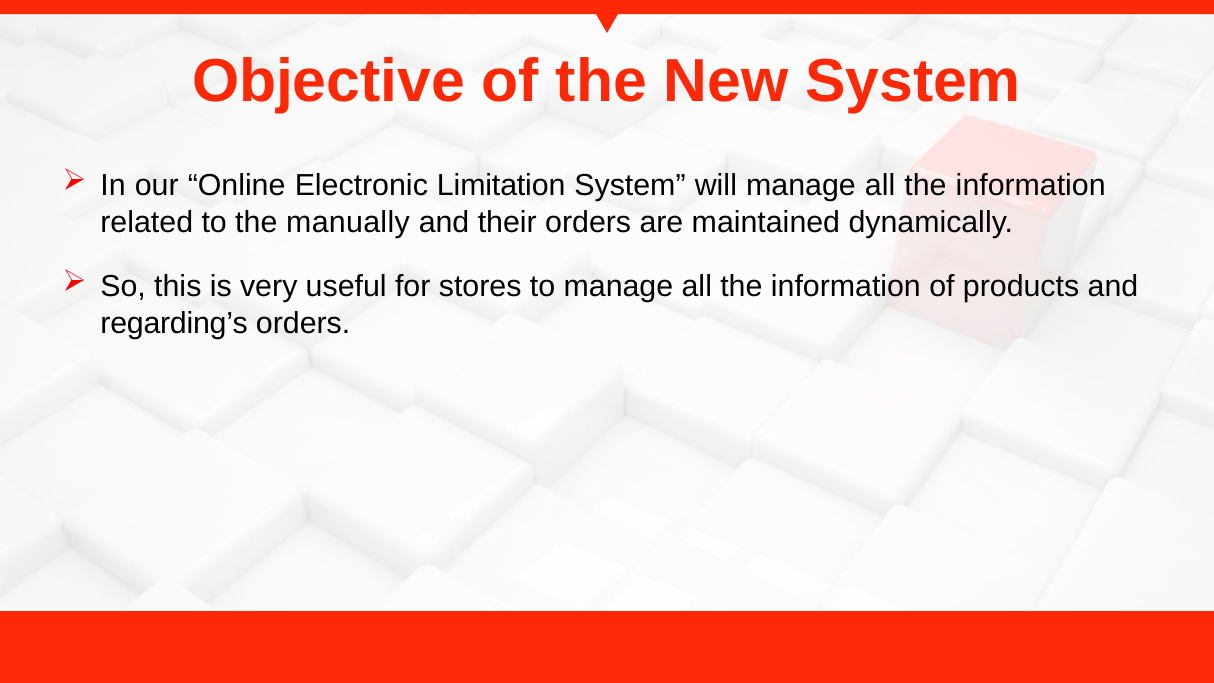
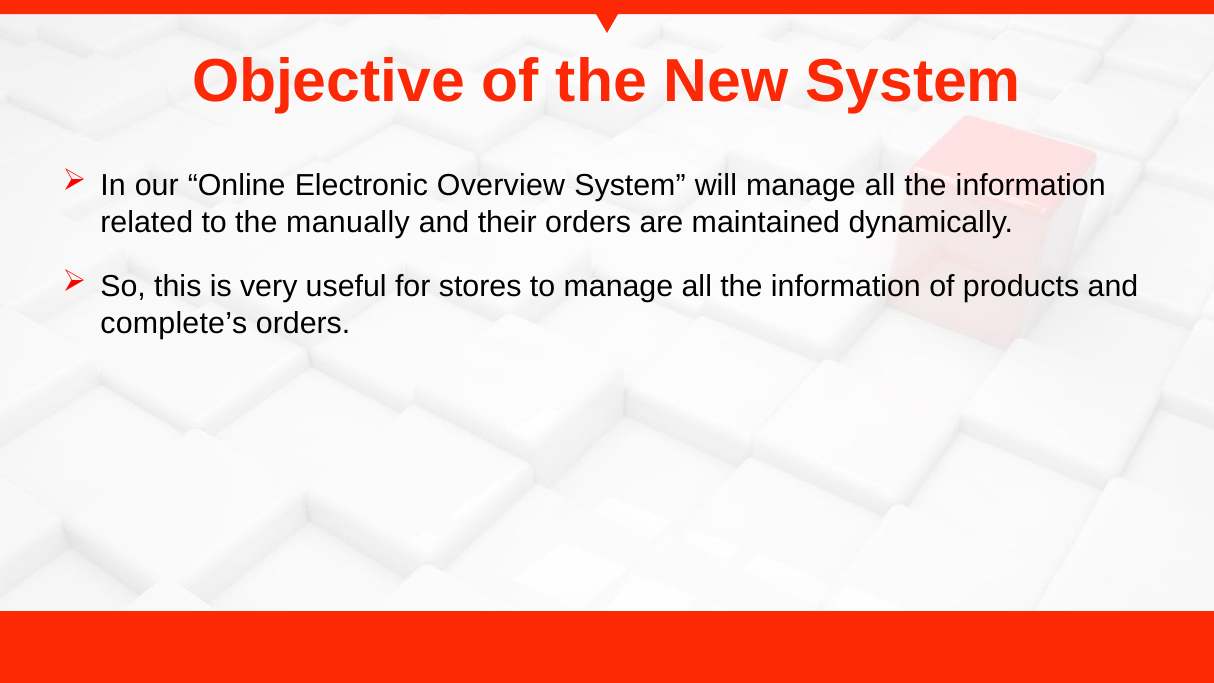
Limitation: Limitation -> Overview
regarding’s: regarding’s -> complete’s
